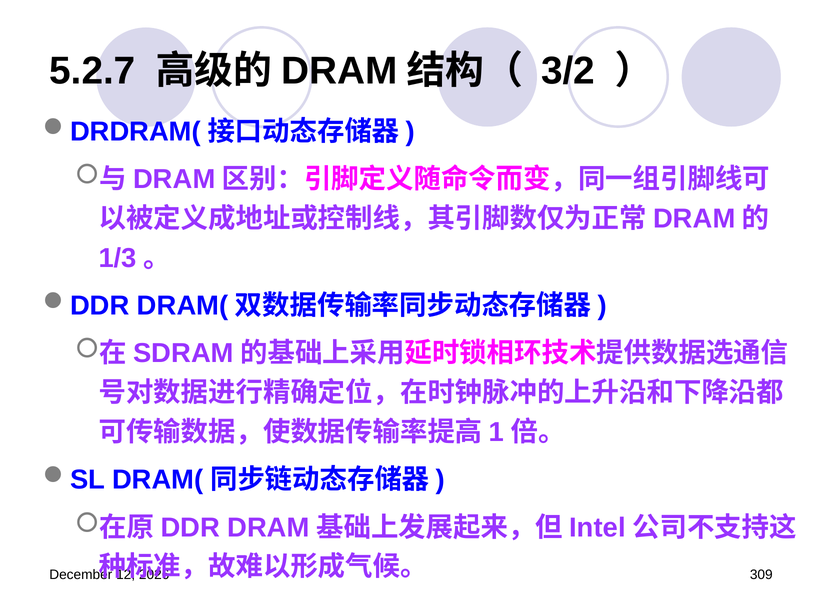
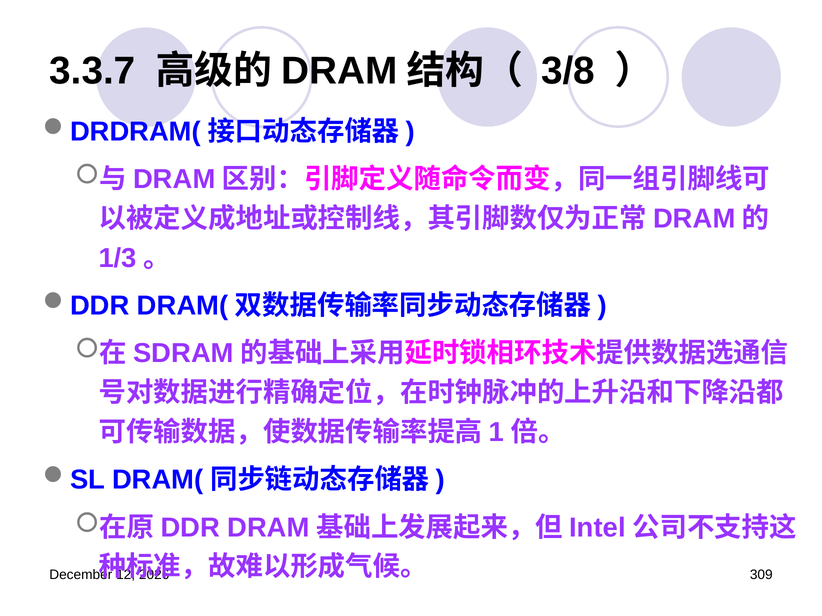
5.2.7: 5.2.7 -> 3.3.7
3/2: 3/2 -> 3/8
